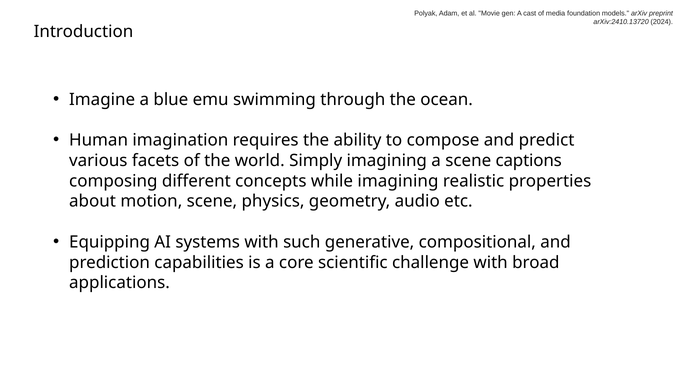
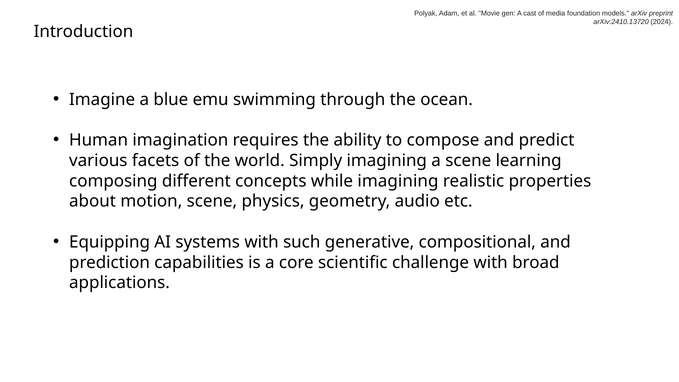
captions: captions -> learning
